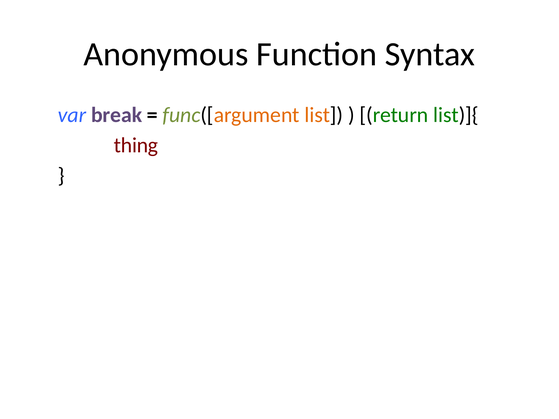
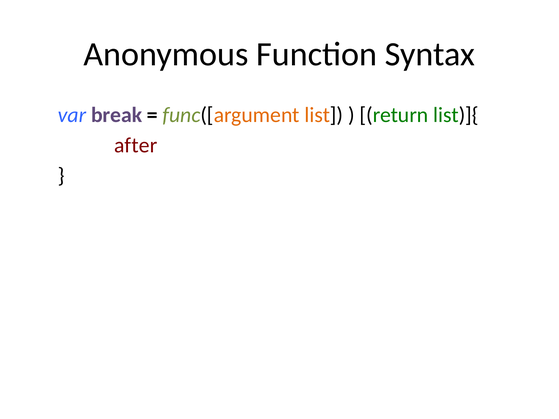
thing: thing -> after
